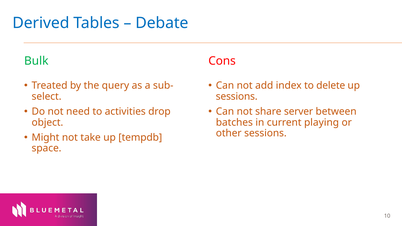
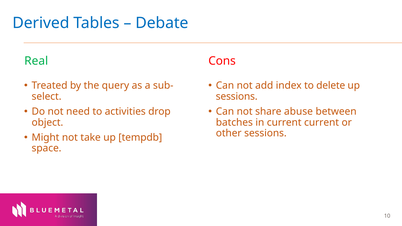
Bulk: Bulk -> Real
server: server -> abuse
current playing: playing -> current
